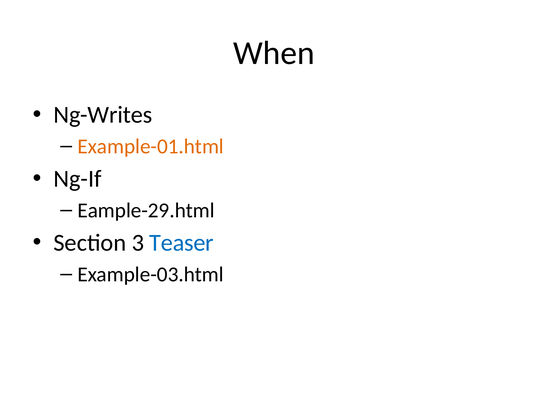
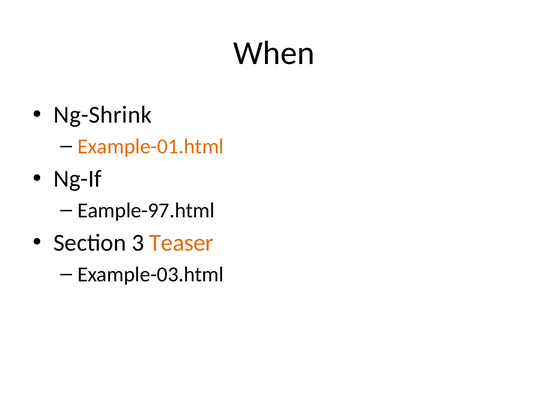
Ng-Writes: Ng-Writes -> Ng-Shrink
Eample-29.html: Eample-29.html -> Eample-97.html
Teaser colour: blue -> orange
